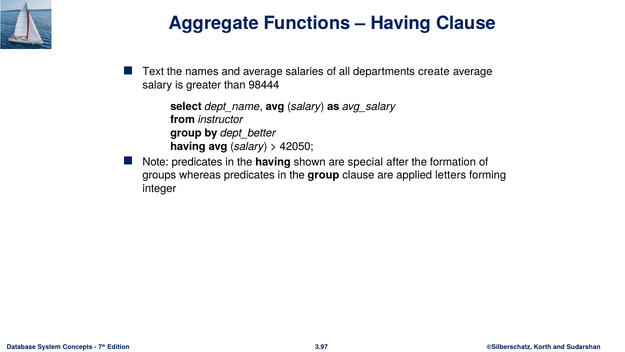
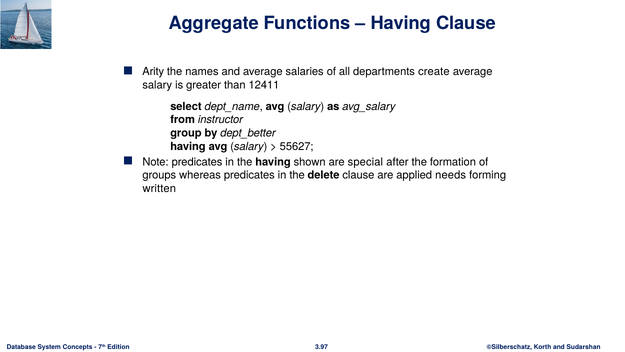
Text: Text -> Arity
98444: 98444 -> 12411
42050: 42050 -> 55627
the group: group -> delete
letters: letters -> needs
integer: integer -> written
